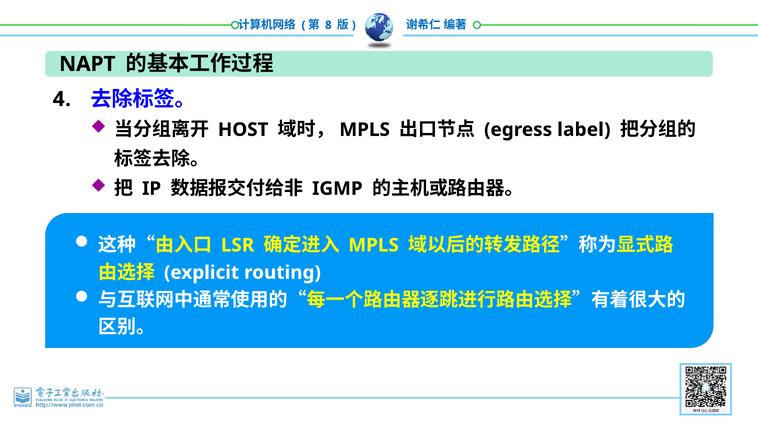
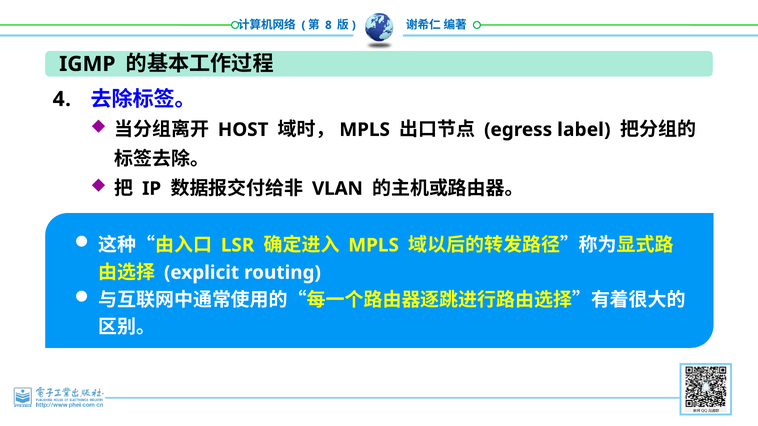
NAPT: NAPT -> IGMP
IGMP: IGMP -> VLAN
